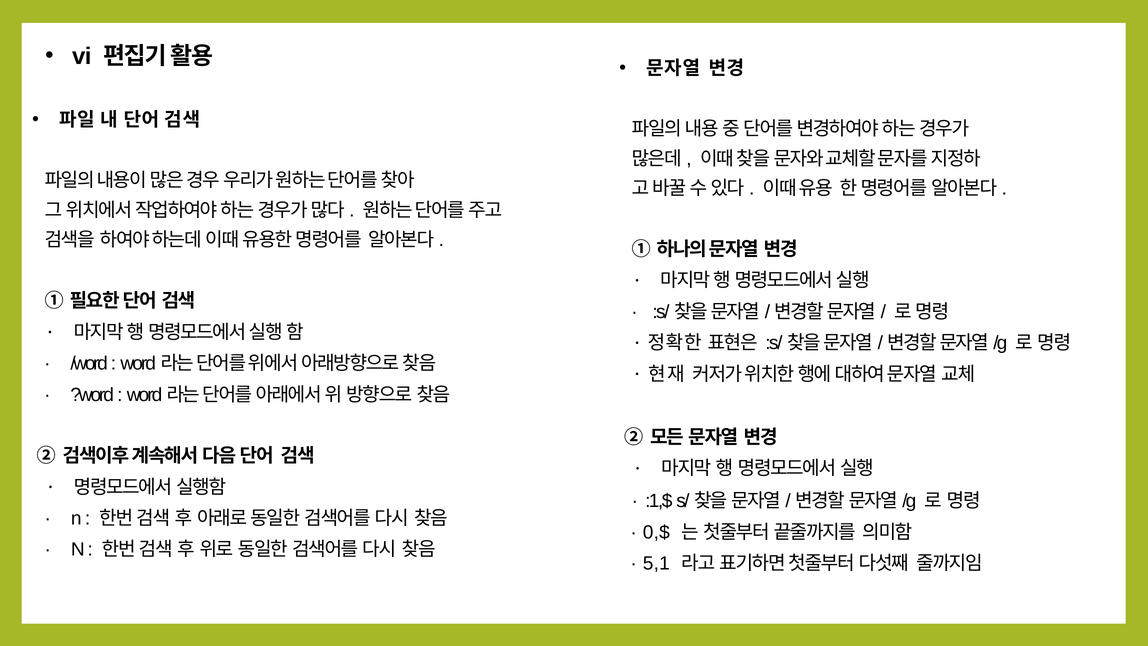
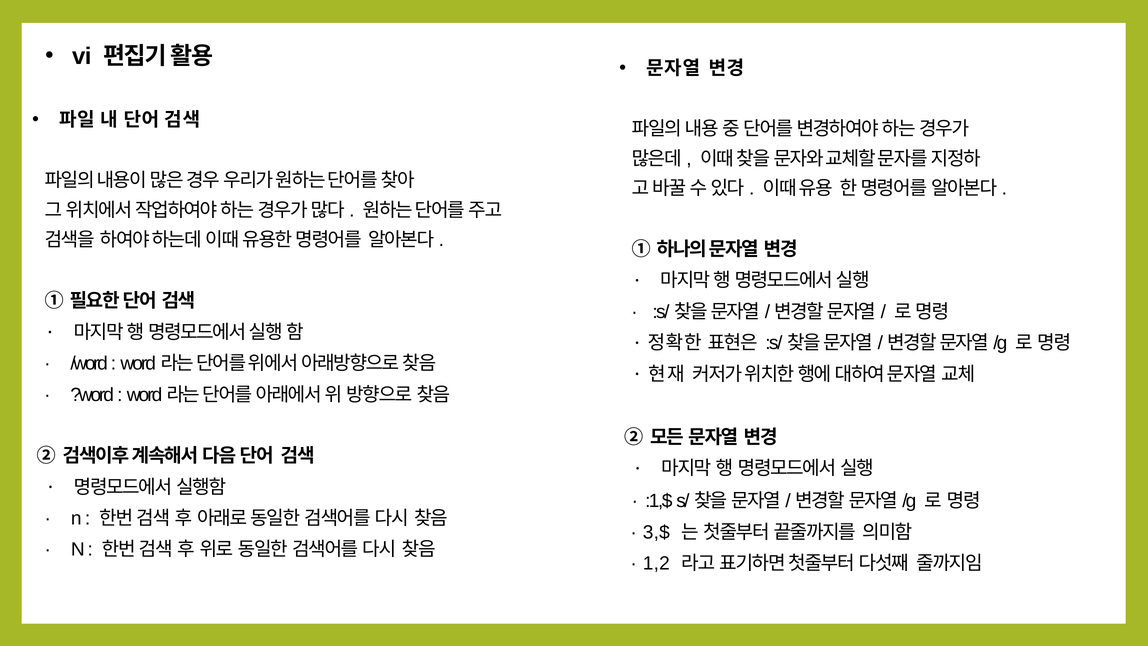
0,$: 0,$ -> 3,$
5,1: 5,1 -> 1,2
